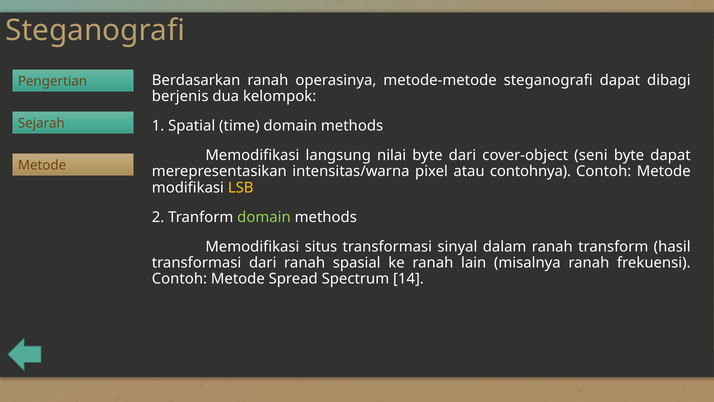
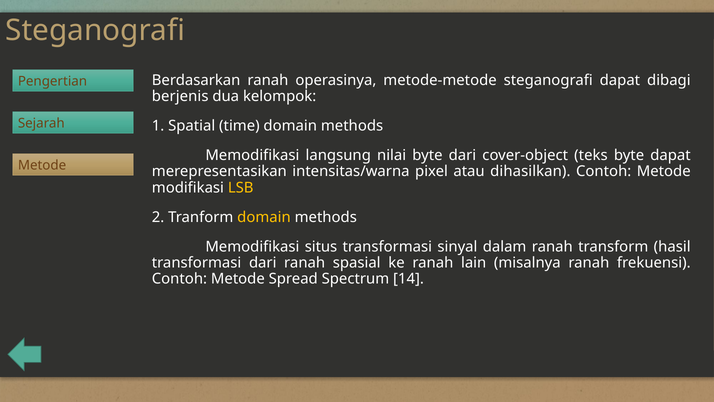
seni: seni -> teks
contohnya: contohnya -> dihasilkan
domain at (264, 217) colour: light green -> yellow
